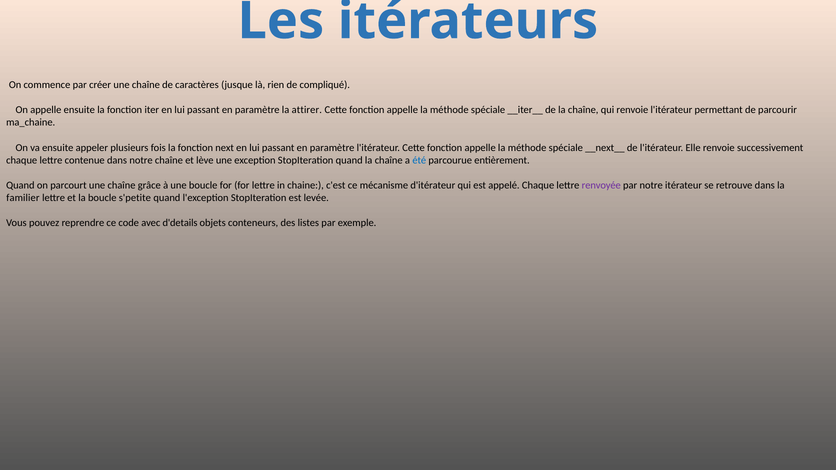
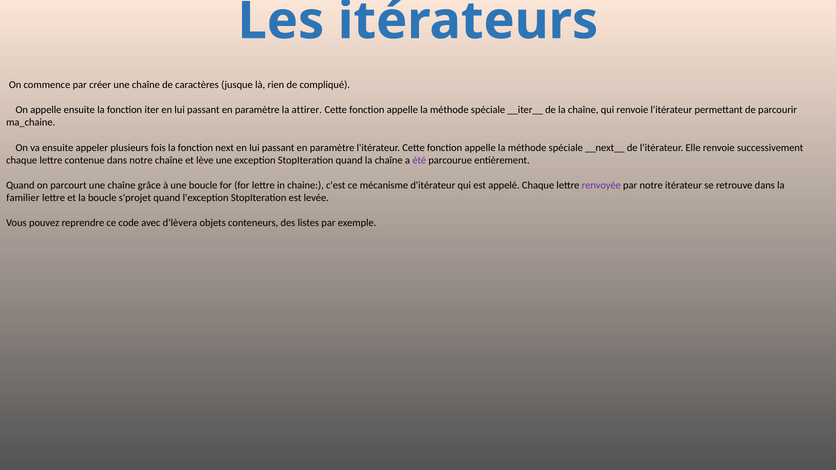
été colour: blue -> purple
s'petite: s'petite -> s'projet
d'details: d'details -> d'lèvera
